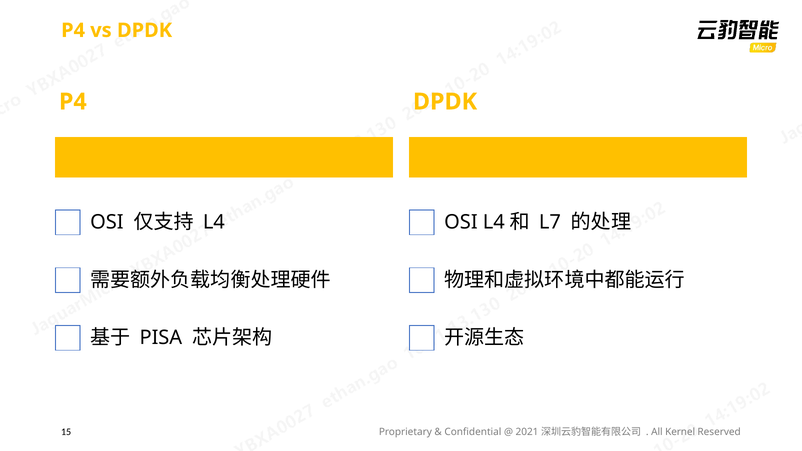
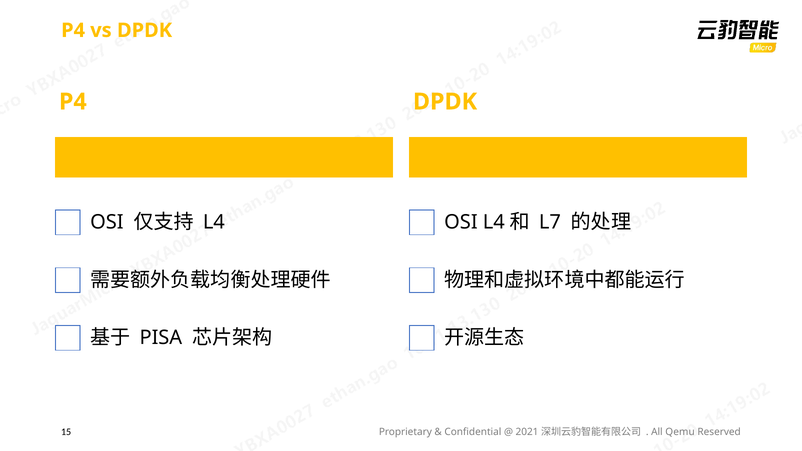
Kernel: Kernel -> Qemu
